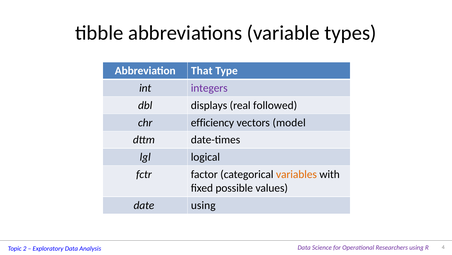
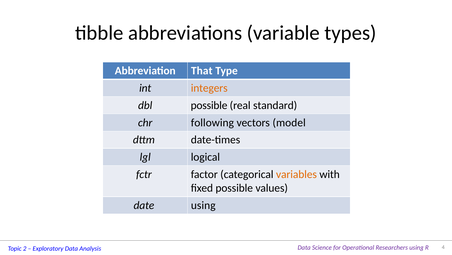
integers colour: purple -> orange
dbl displays: displays -> possible
followed: followed -> standard
efficiency: efficiency -> following
